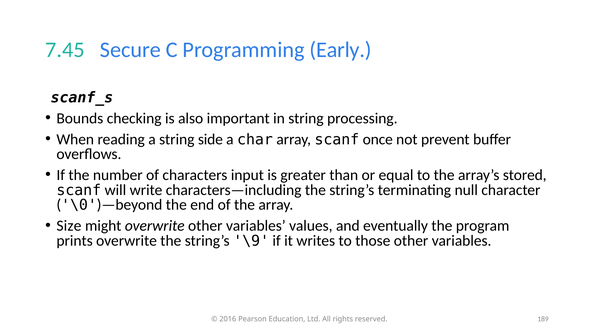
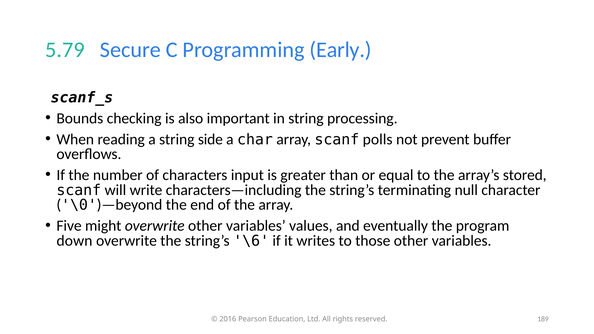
7.45: 7.45 -> 5.79
once: once -> polls
Size: Size -> Five
prints: prints -> down
\9: \9 -> \6
